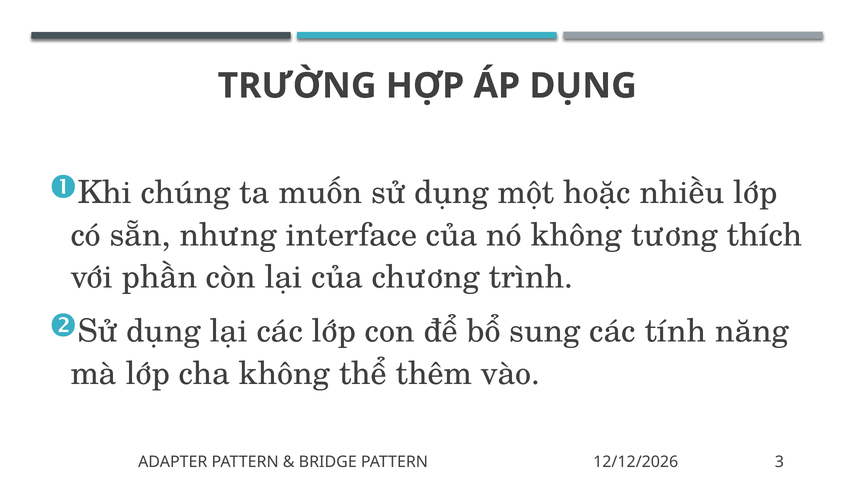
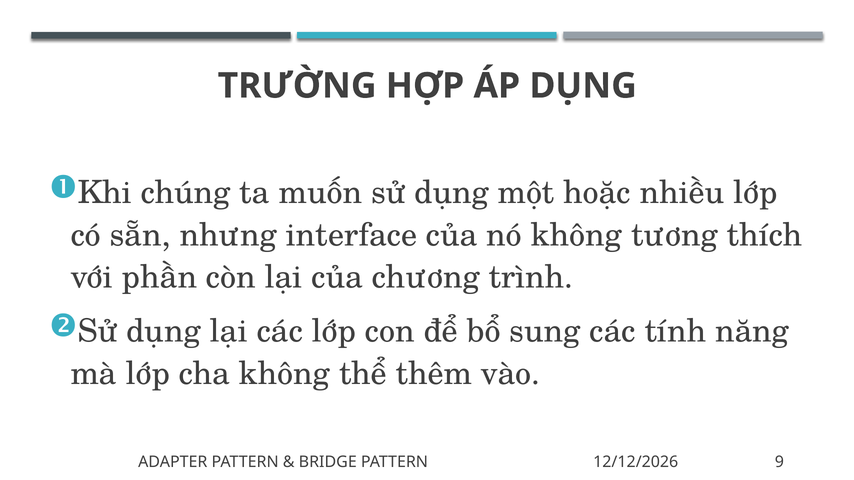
3: 3 -> 9
